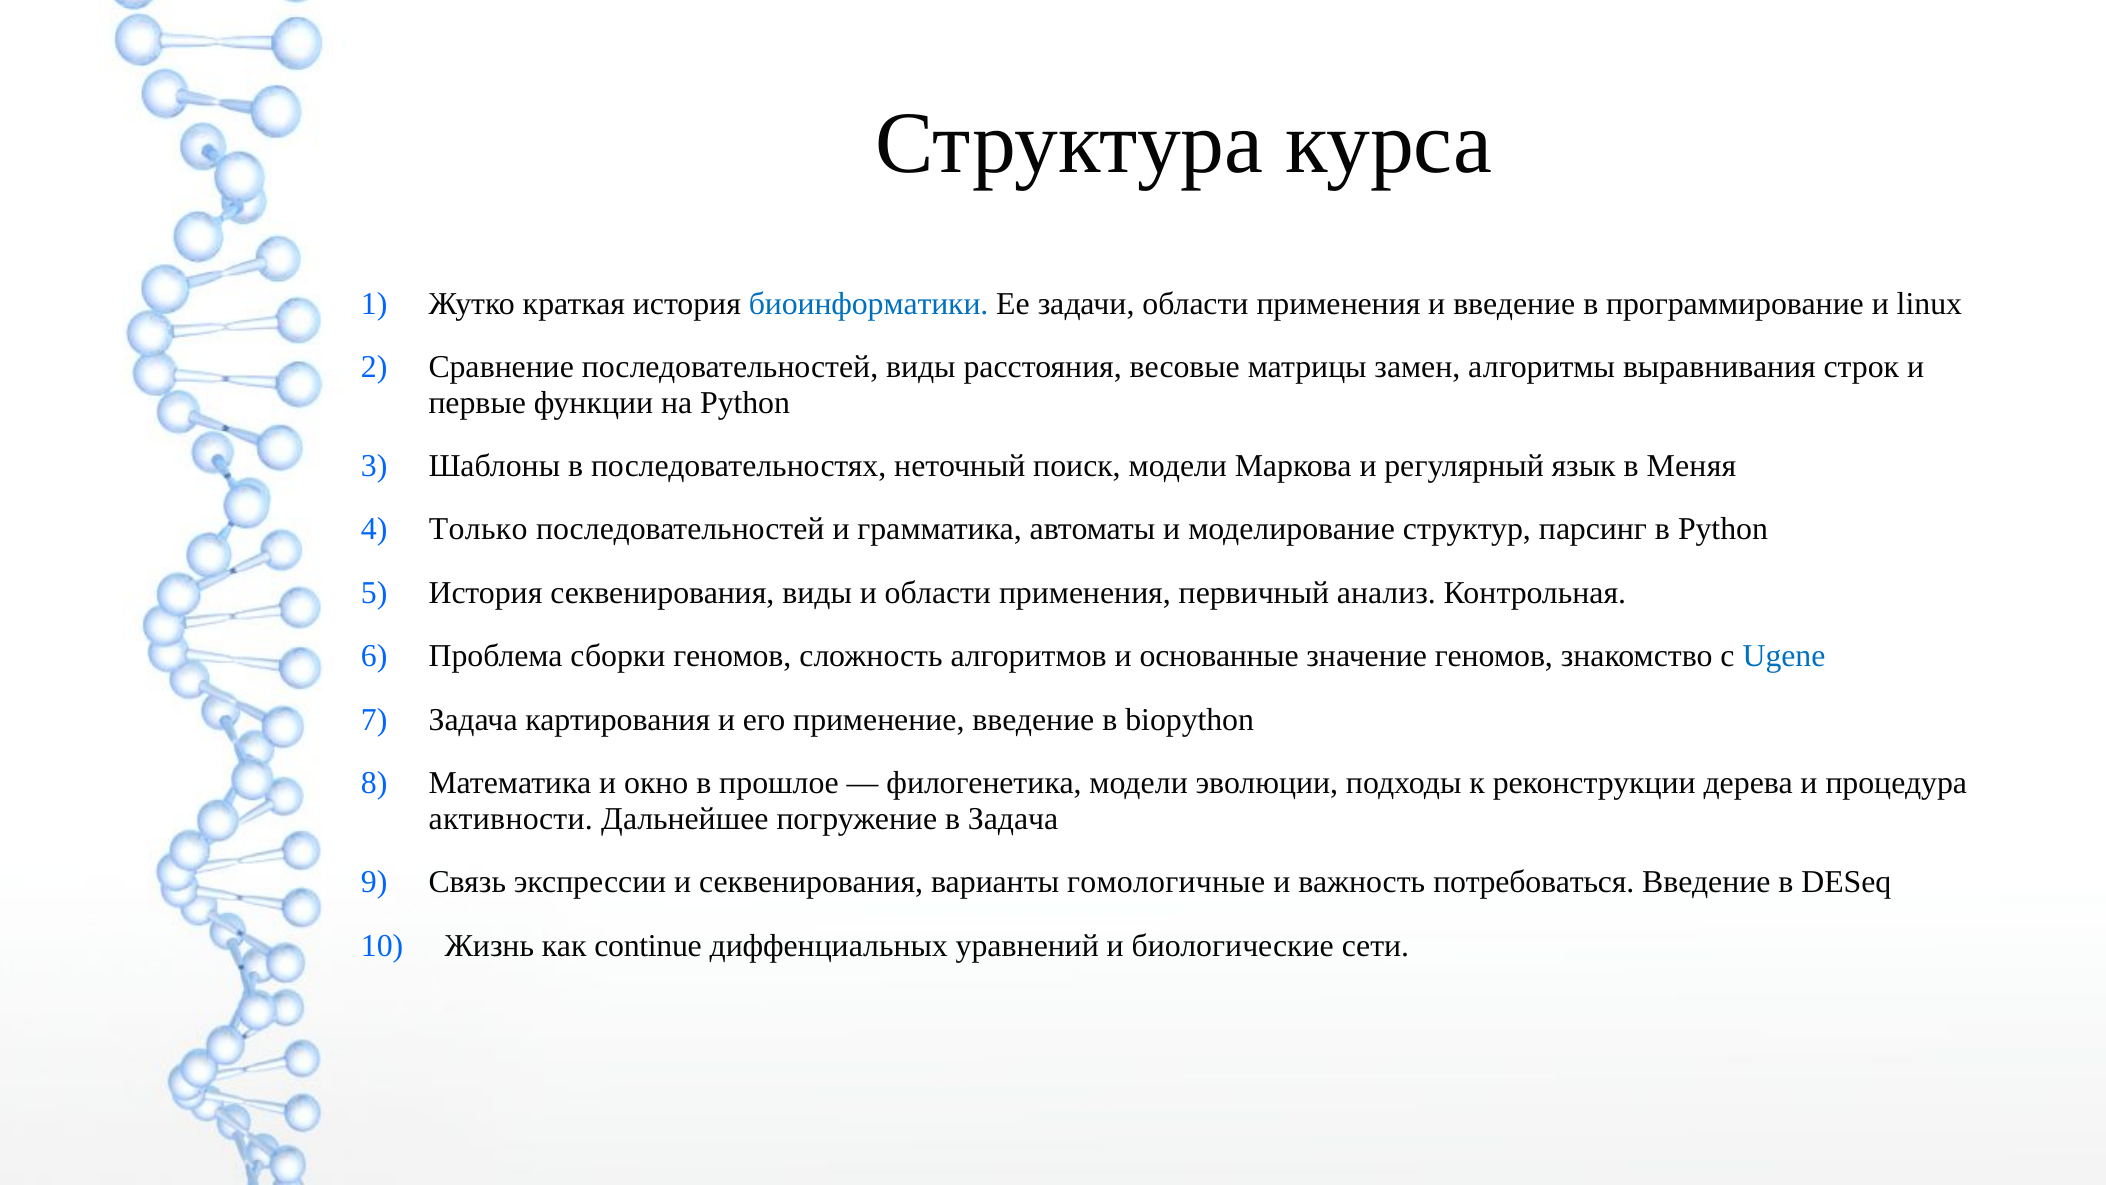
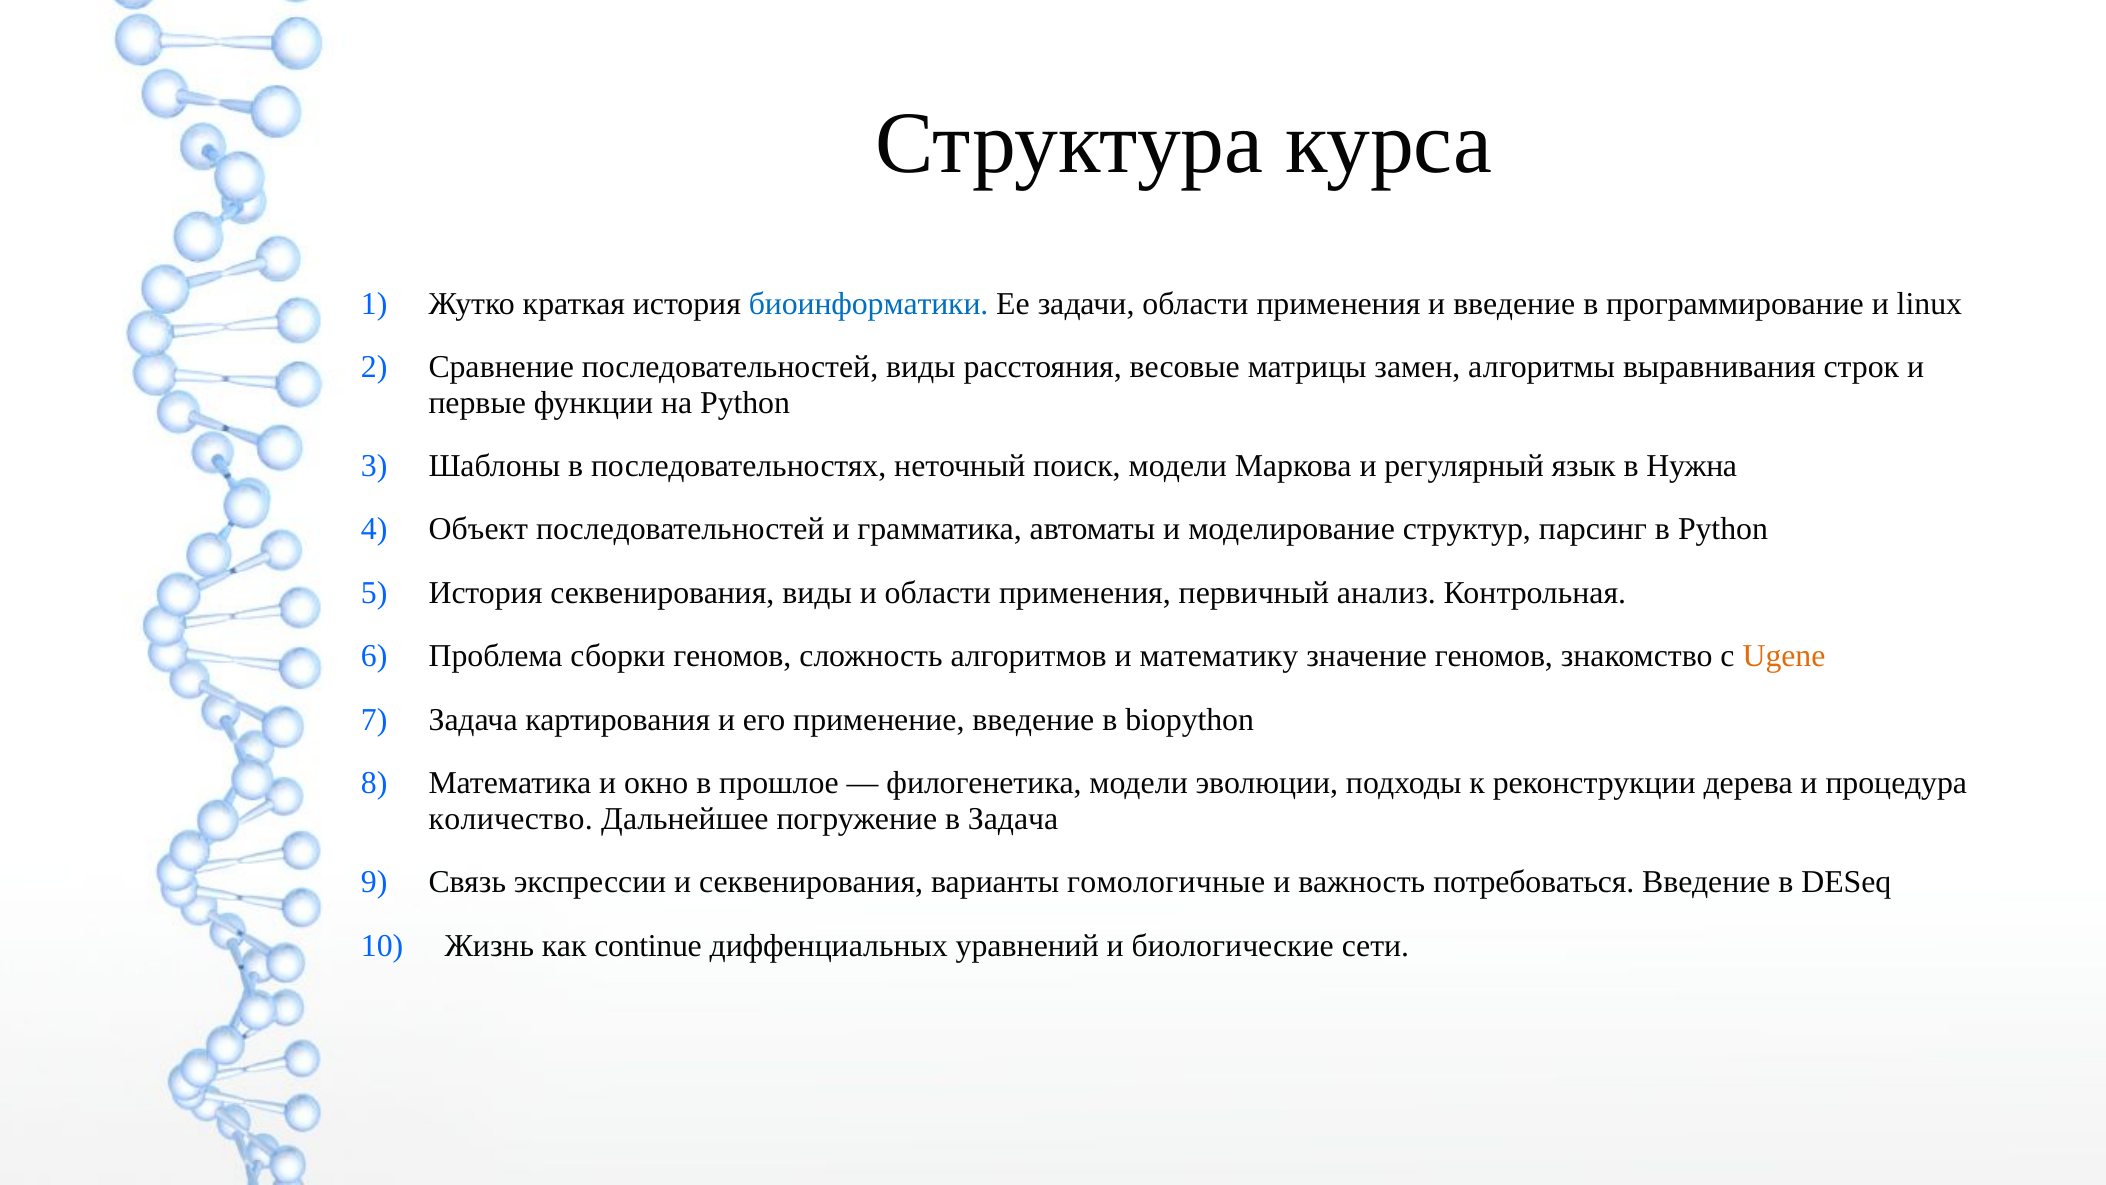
Меняя: Меняя -> Нужна
Только: Только -> Объект
основанные: основанные -> математику
Ugene colour: blue -> orange
активности: активности -> количество
